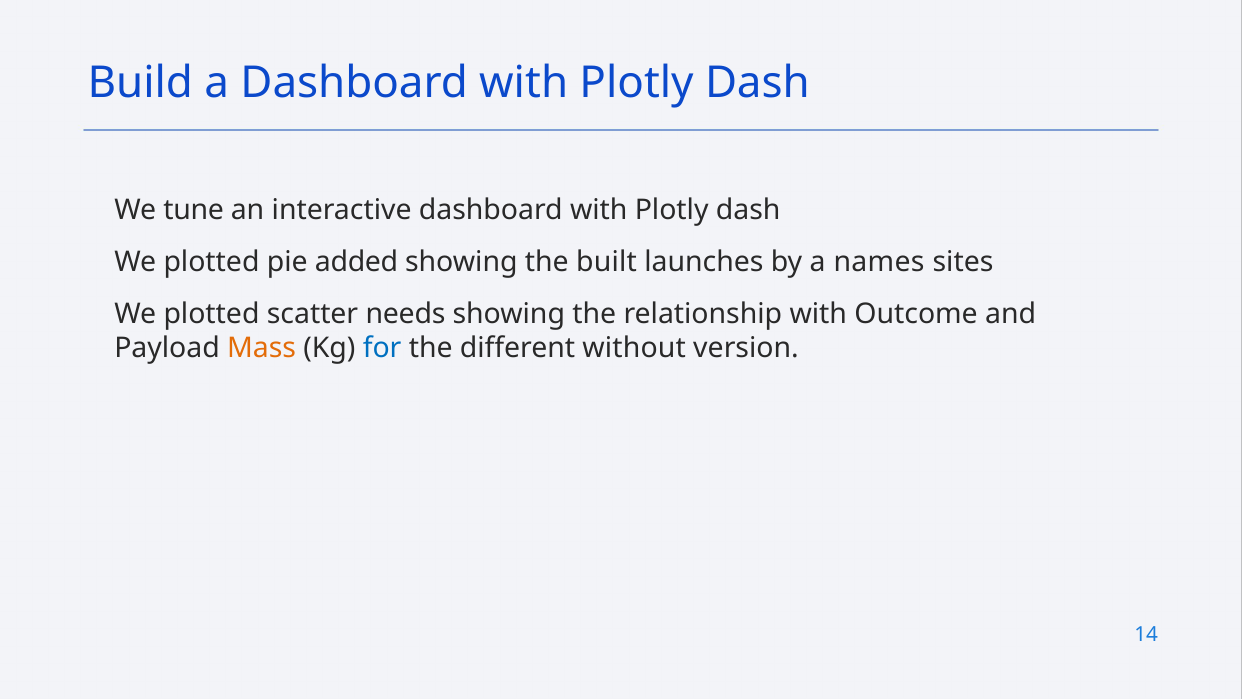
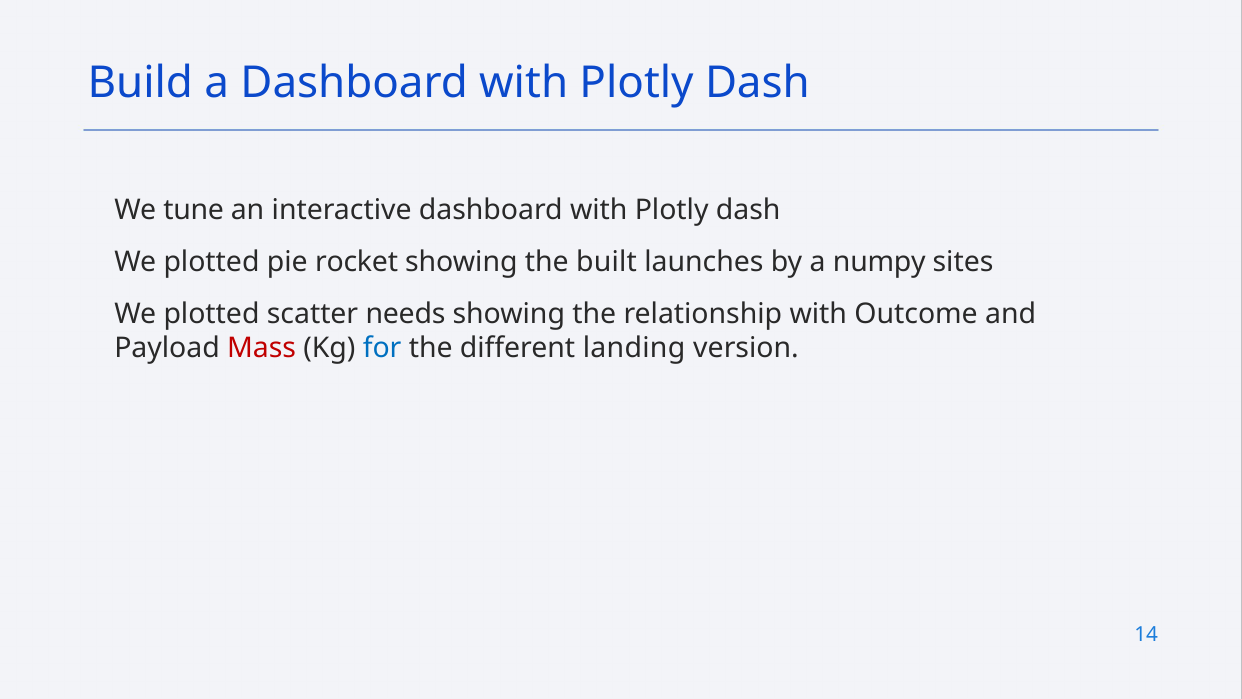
added: added -> rocket
names: names -> numpy
Mass colour: orange -> red
without: without -> landing
